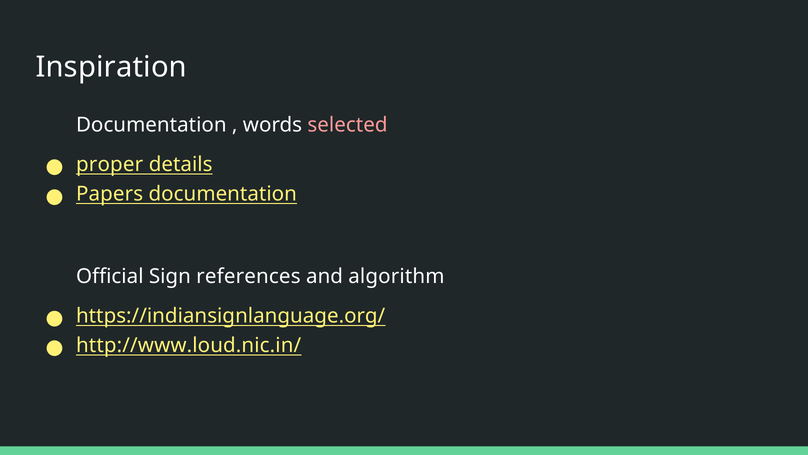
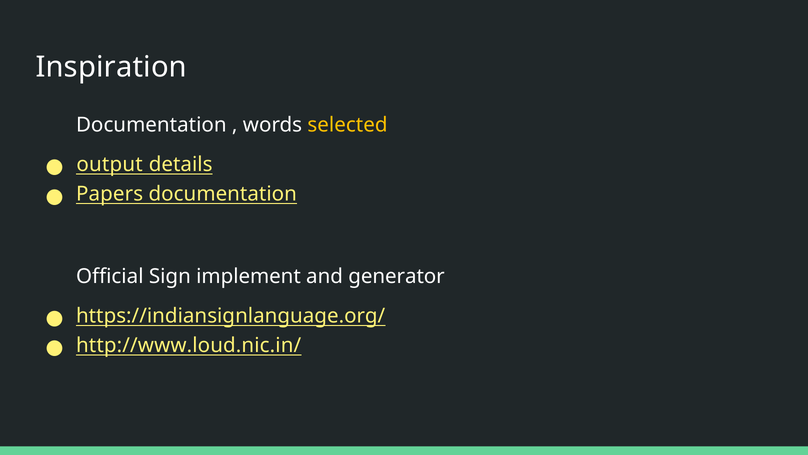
selected colour: pink -> yellow
proper: proper -> output
references: references -> implement
algorithm: algorithm -> generator
